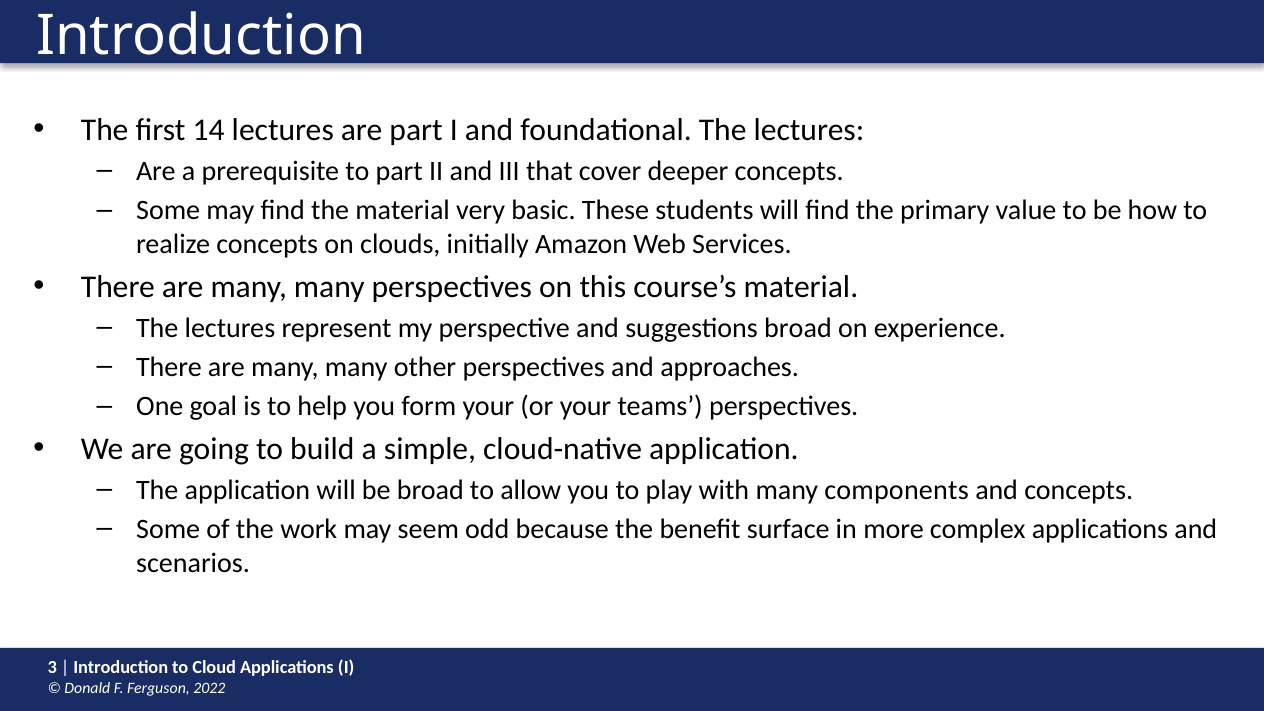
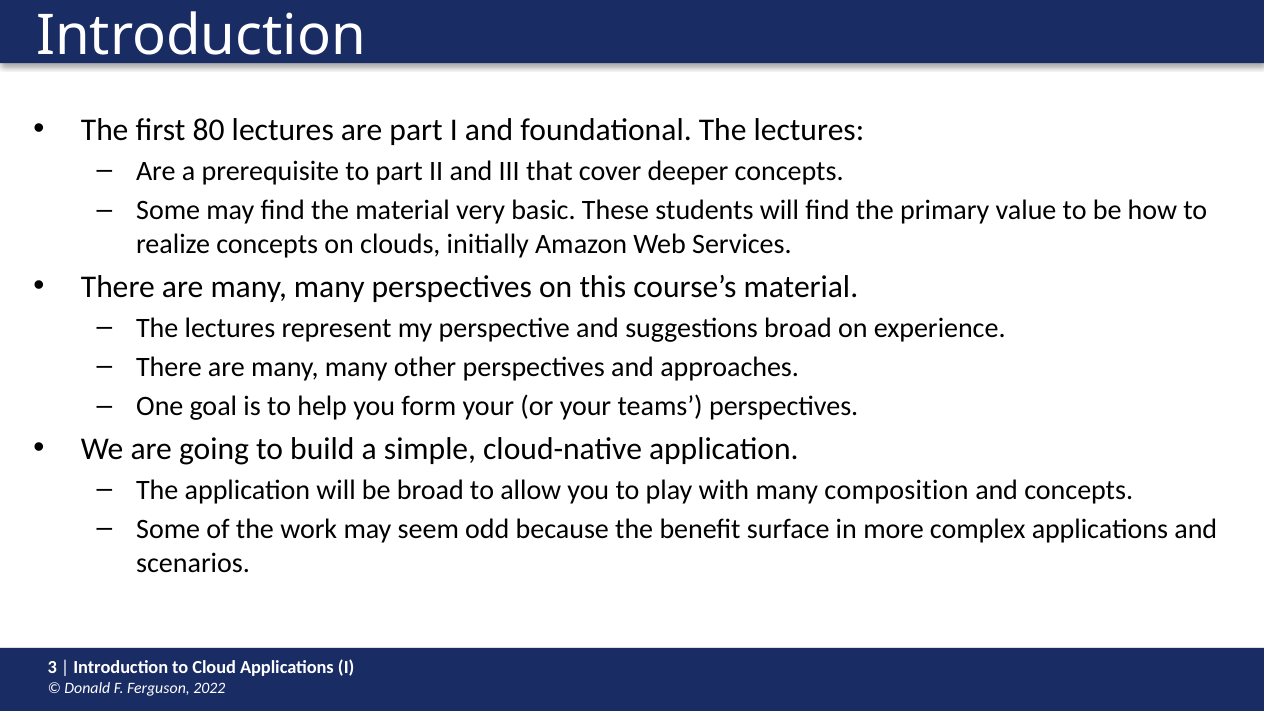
14: 14 -> 80
components: components -> composition
